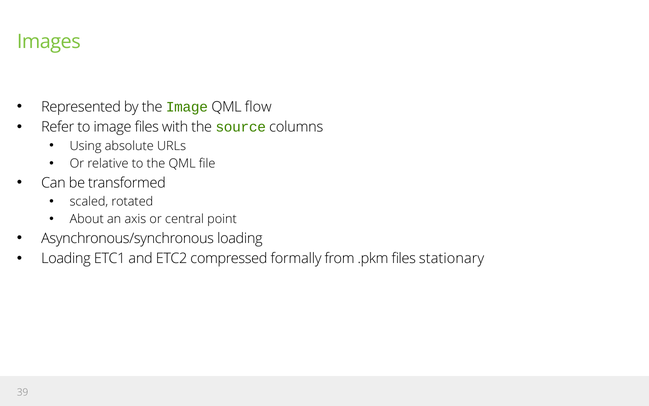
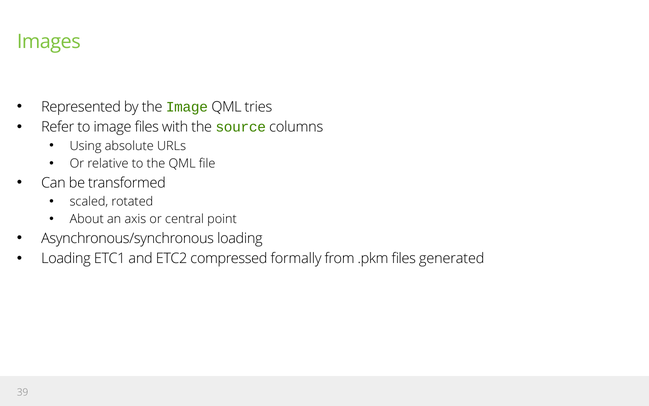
flow: flow -> tries
stationary: stationary -> generated
